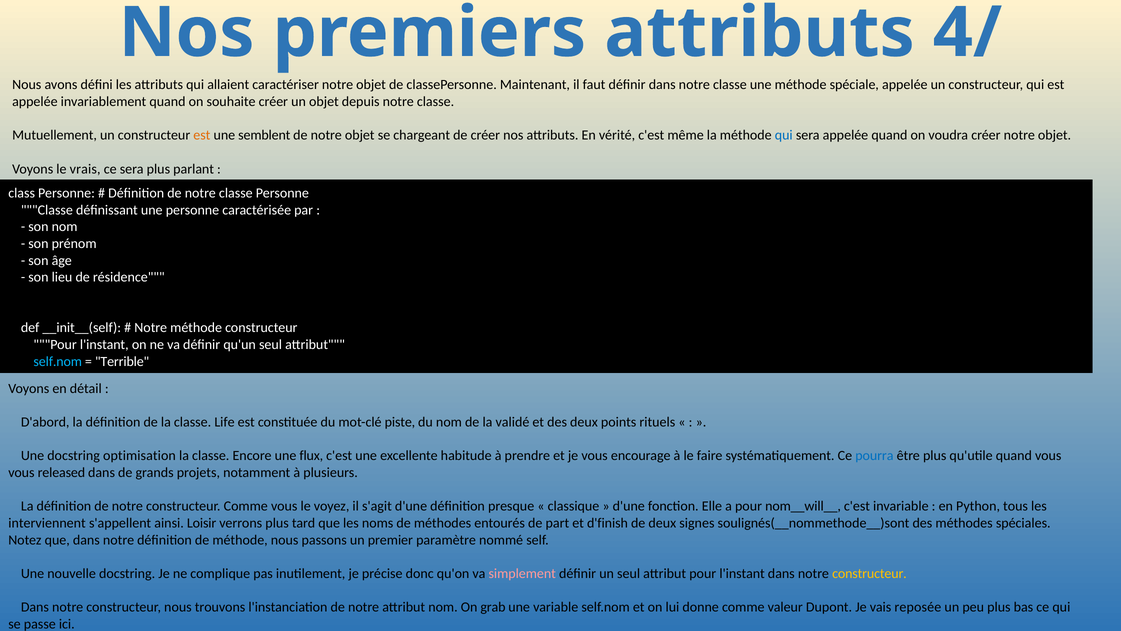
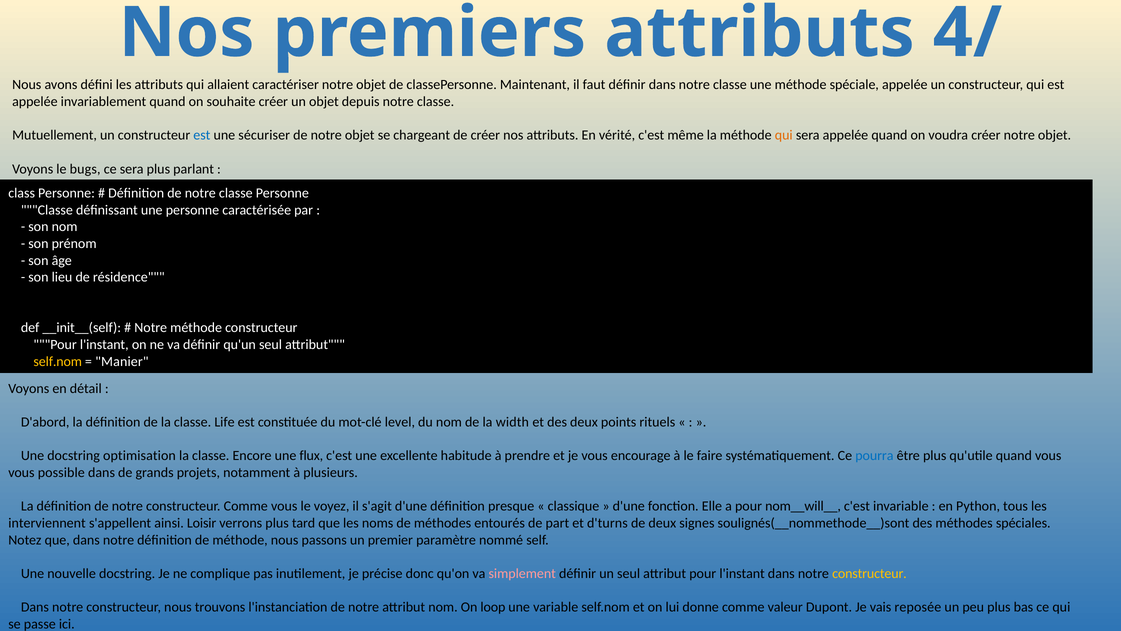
est at (202, 135) colour: orange -> blue
semblent: semblent -> sécuriser
qui at (784, 135) colour: blue -> orange
vrais: vrais -> bugs
self.nom at (58, 361) colour: light blue -> yellow
Terrible: Terrible -> Manier
piste: piste -> level
validé: validé -> width
released: released -> possible
d'finish: d'finish -> d'turns
grab: grab -> loop
